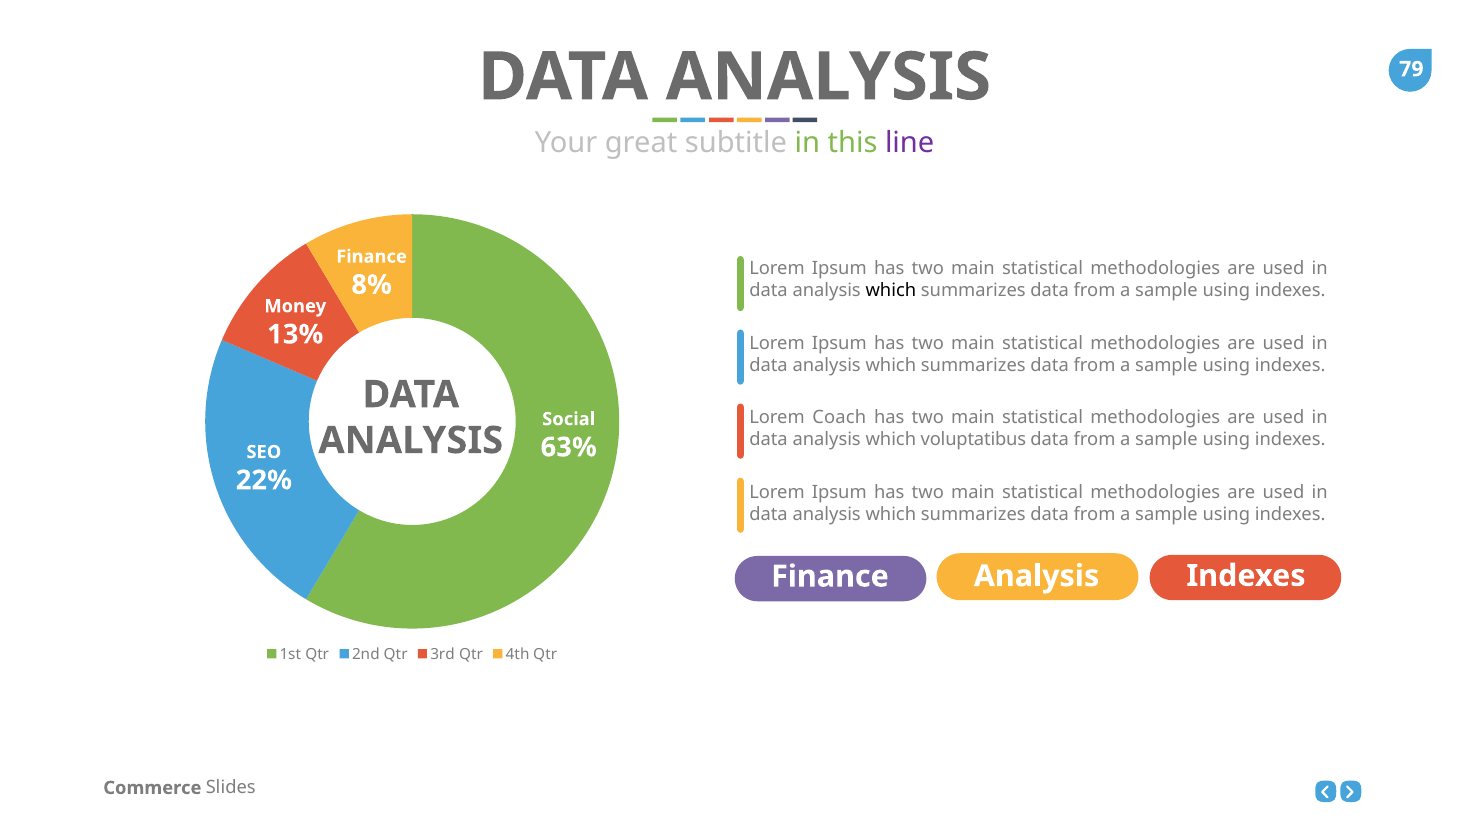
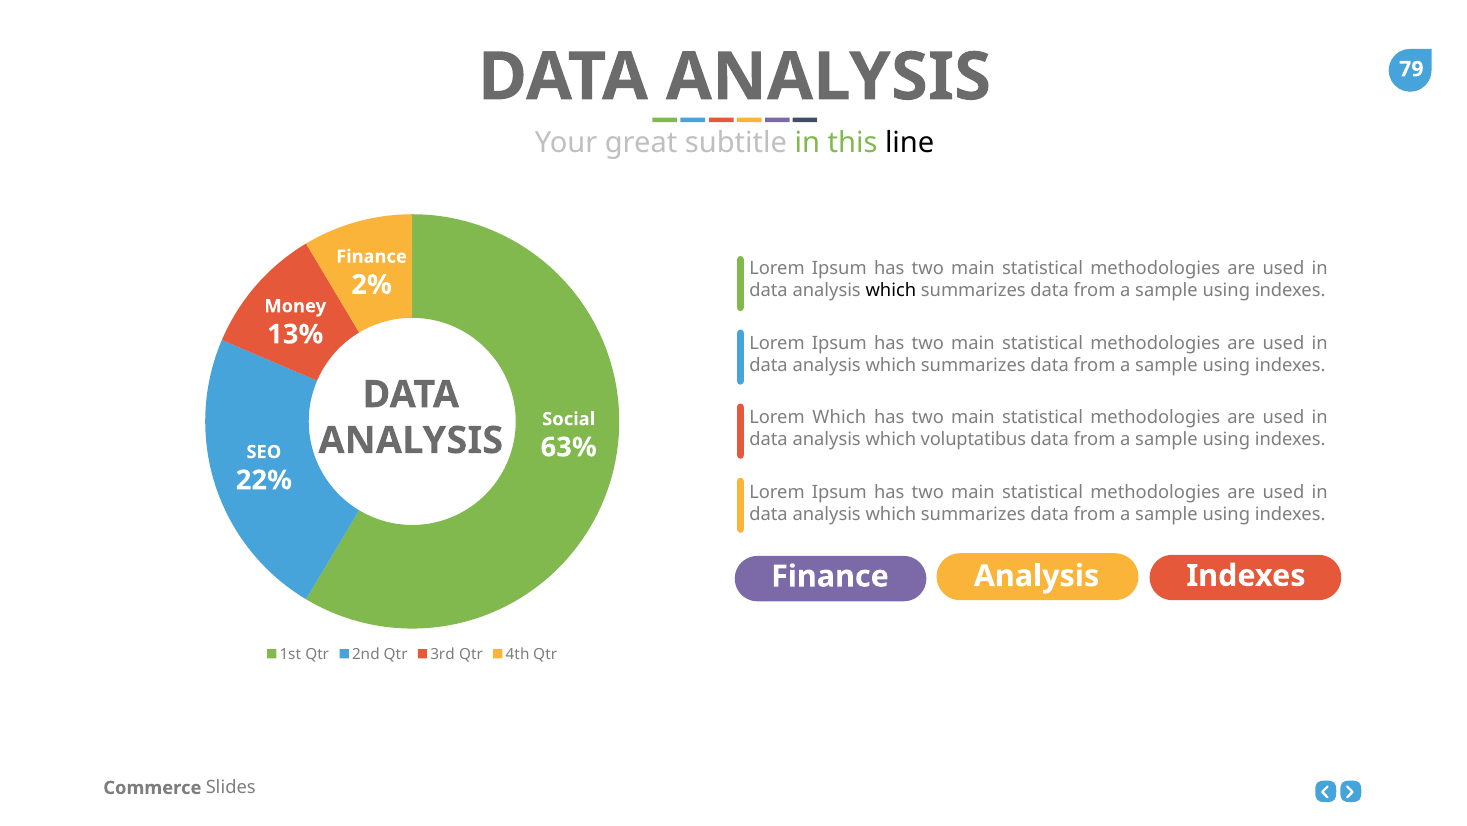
line colour: purple -> black
8%: 8% -> 2%
Lorem Coach: Coach -> Which
